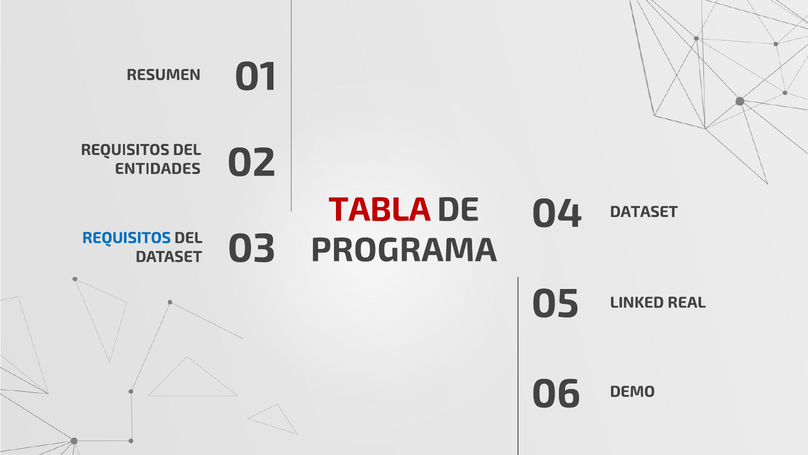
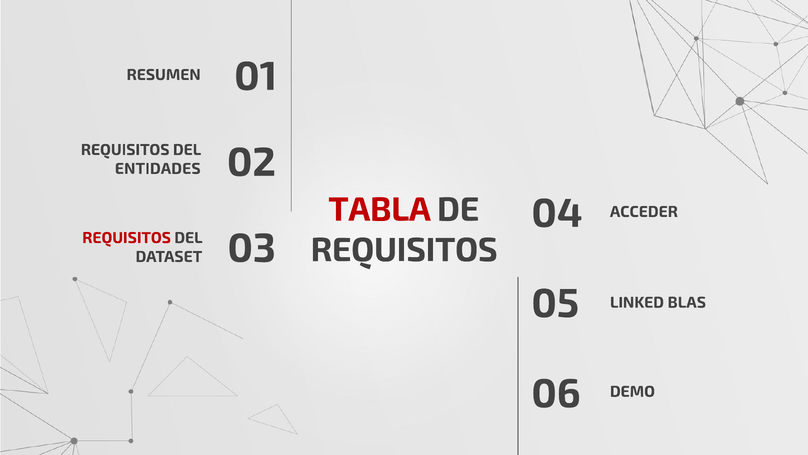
DATASET at (644, 212): DATASET -> ACCEDER
REQUISITOS at (127, 238) colour: blue -> red
PROGRAMA at (404, 250): PROGRAMA -> REQUISITOS
REAL: REAL -> BLAS
